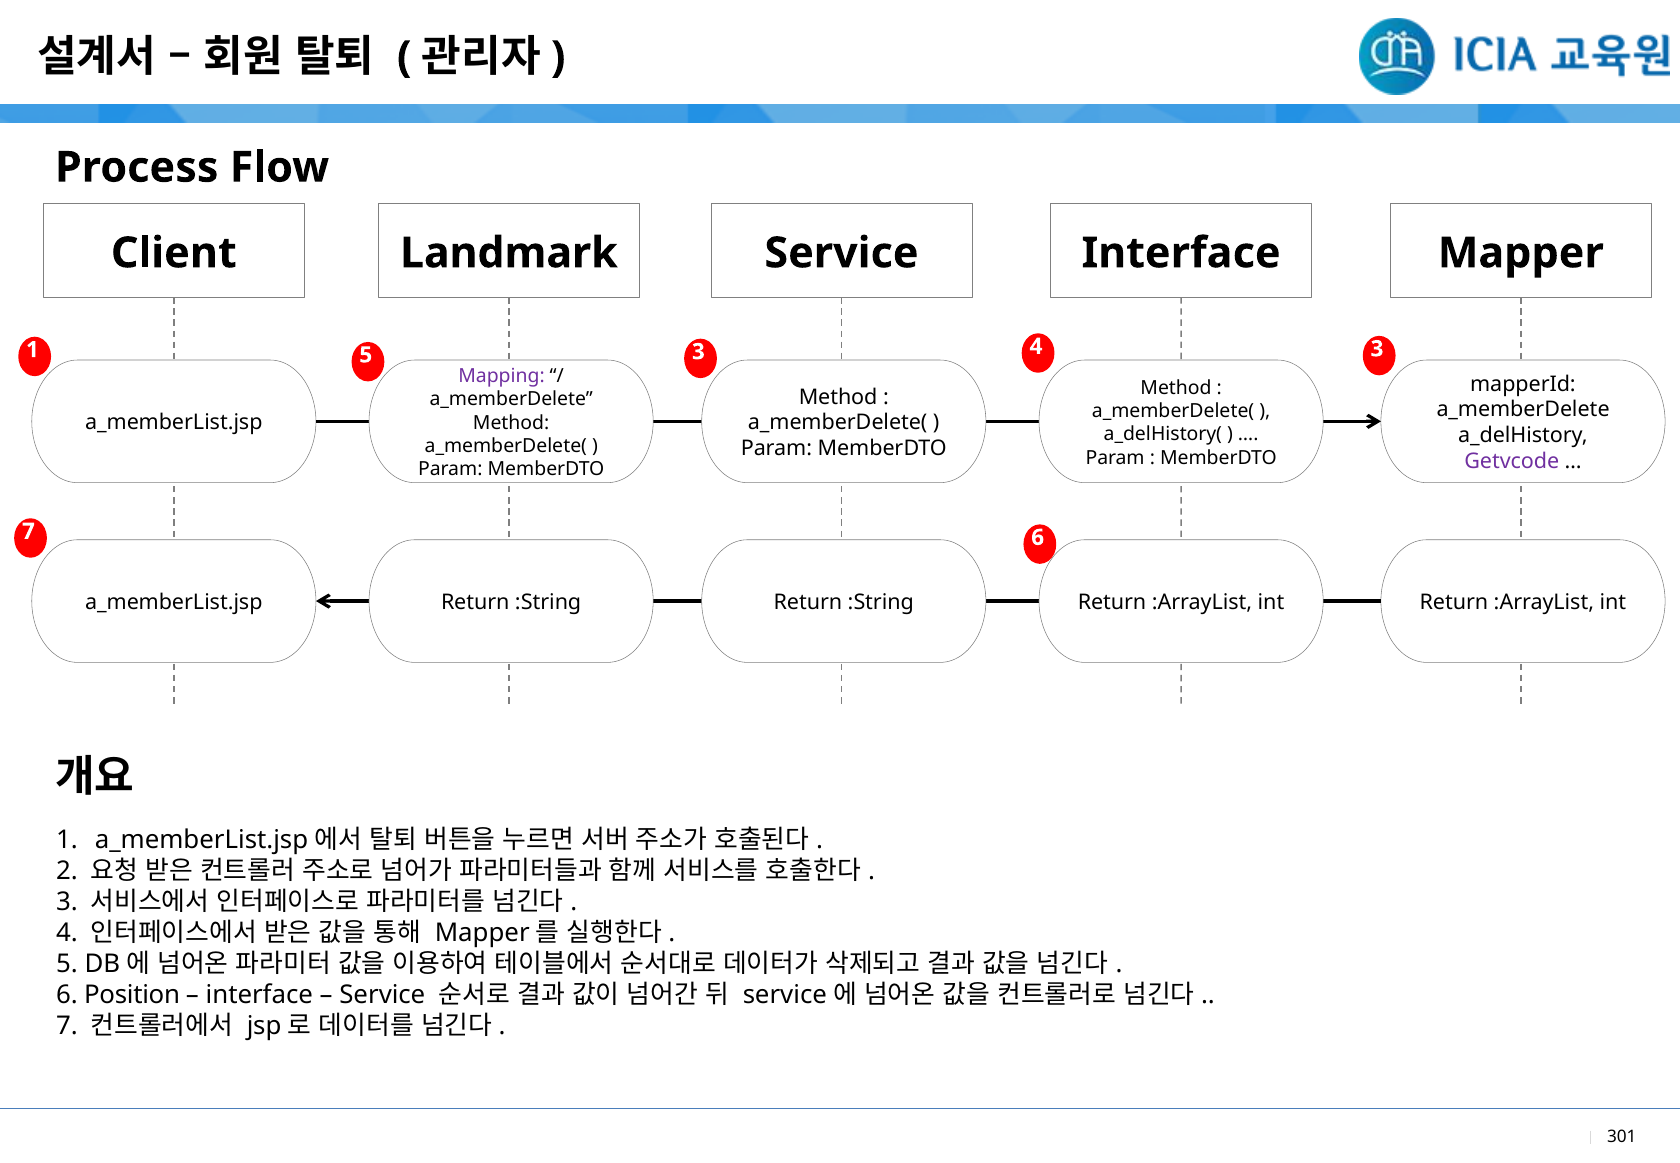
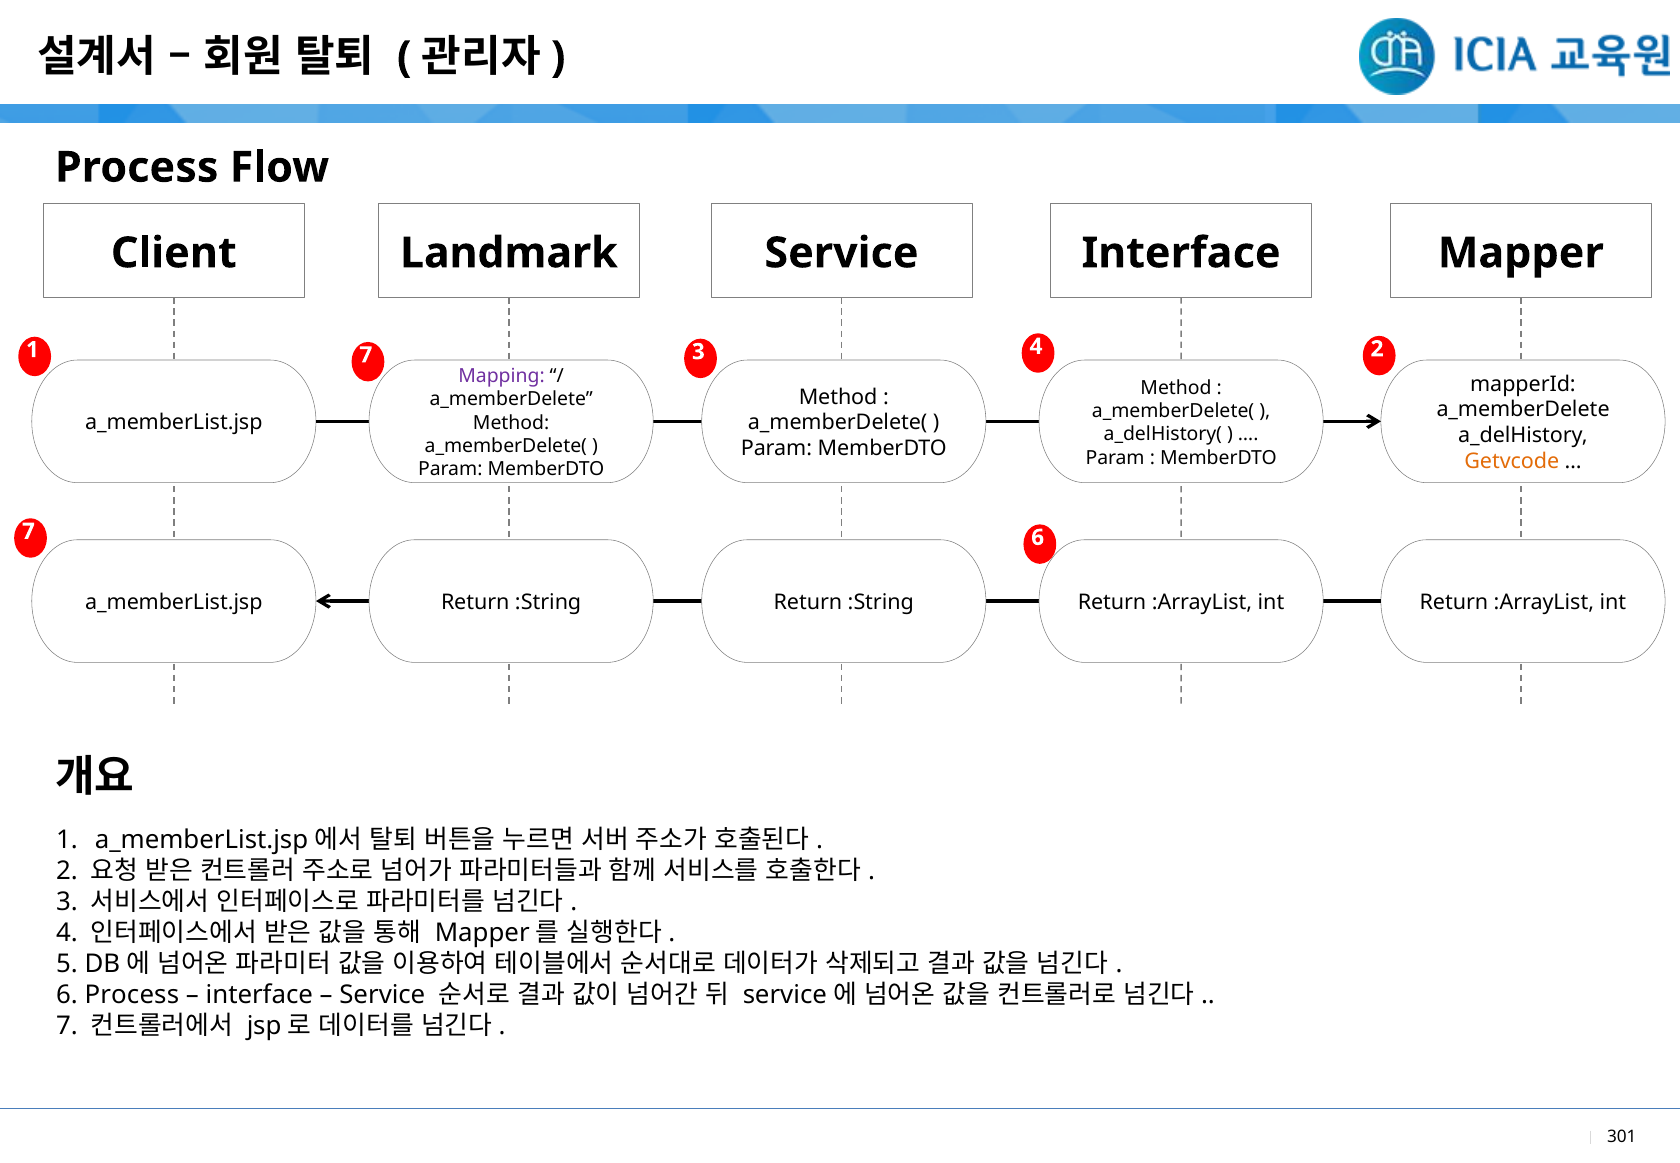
1 5: 5 -> 7
4 3: 3 -> 2
Getvcode colour: purple -> orange
6 Position: Position -> Process
